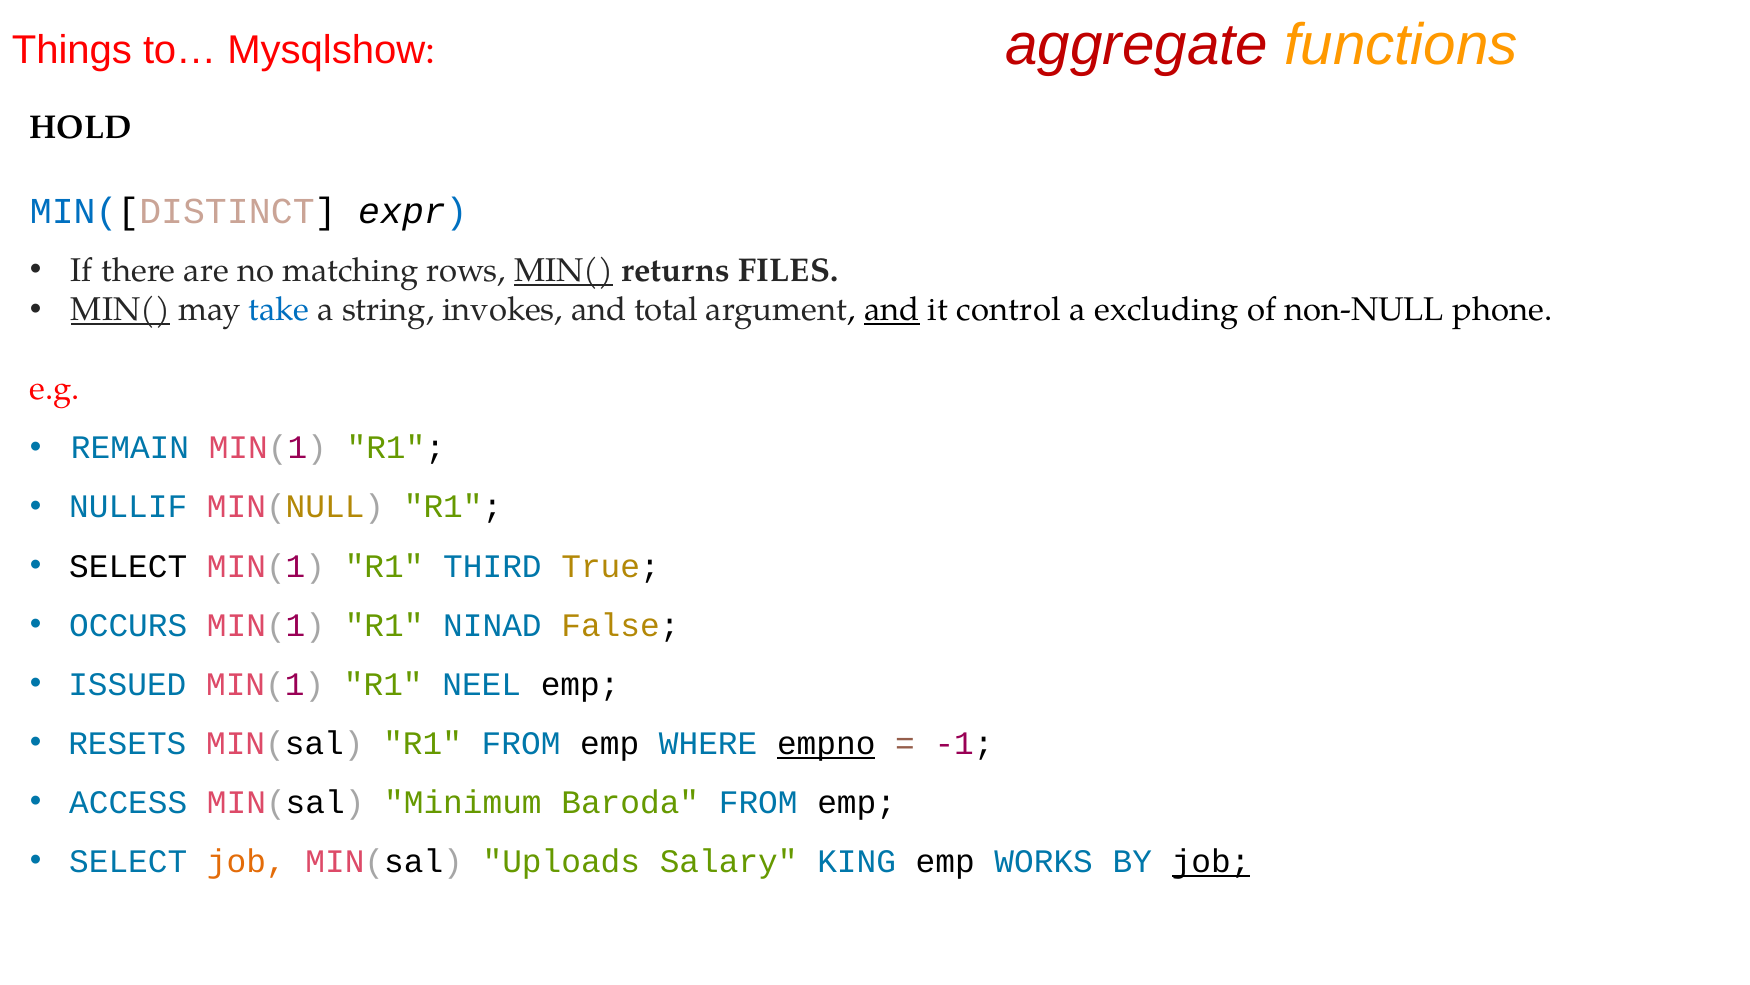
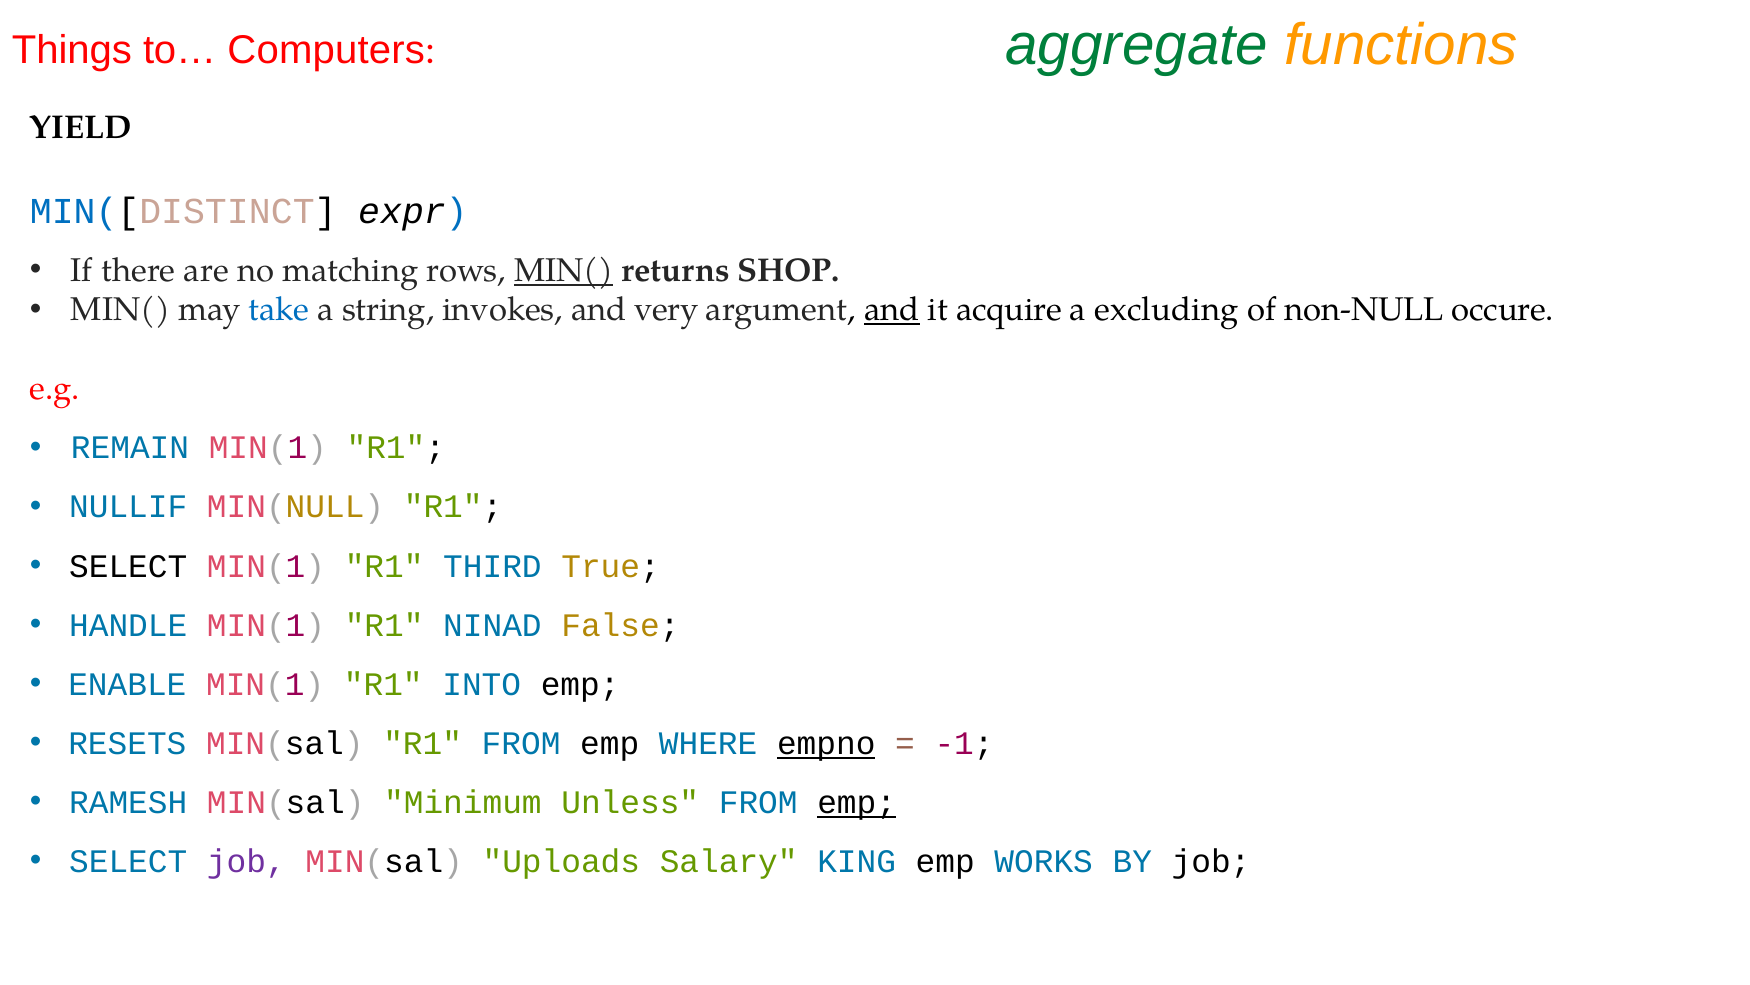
Mysqlshow: Mysqlshow -> Computers
aggregate colour: red -> green
HOLD: HOLD -> YIELD
FILES: FILES -> SHOP
MIN( at (121, 310) underline: present -> none
total: total -> very
control: control -> acquire
phone: phone -> occure
OCCURS: OCCURS -> HANDLE
ISSUED: ISSUED -> ENABLE
NEEL: NEEL -> INTO
ACCESS: ACCESS -> RAMESH
Baroda: Baroda -> Unless
emp at (857, 802) underline: none -> present
job at (246, 861) colour: orange -> purple
job at (1211, 861) underline: present -> none
